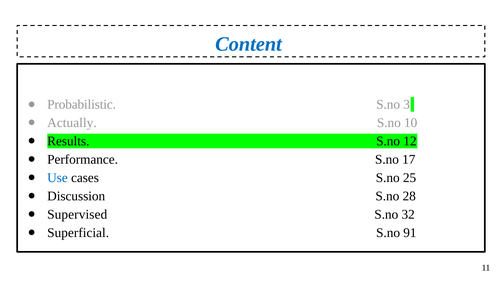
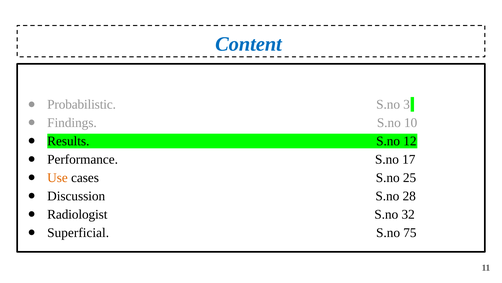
Actually: Actually -> Findings
Use colour: blue -> orange
Supervised: Supervised -> Radiologist
91: 91 -> 75
